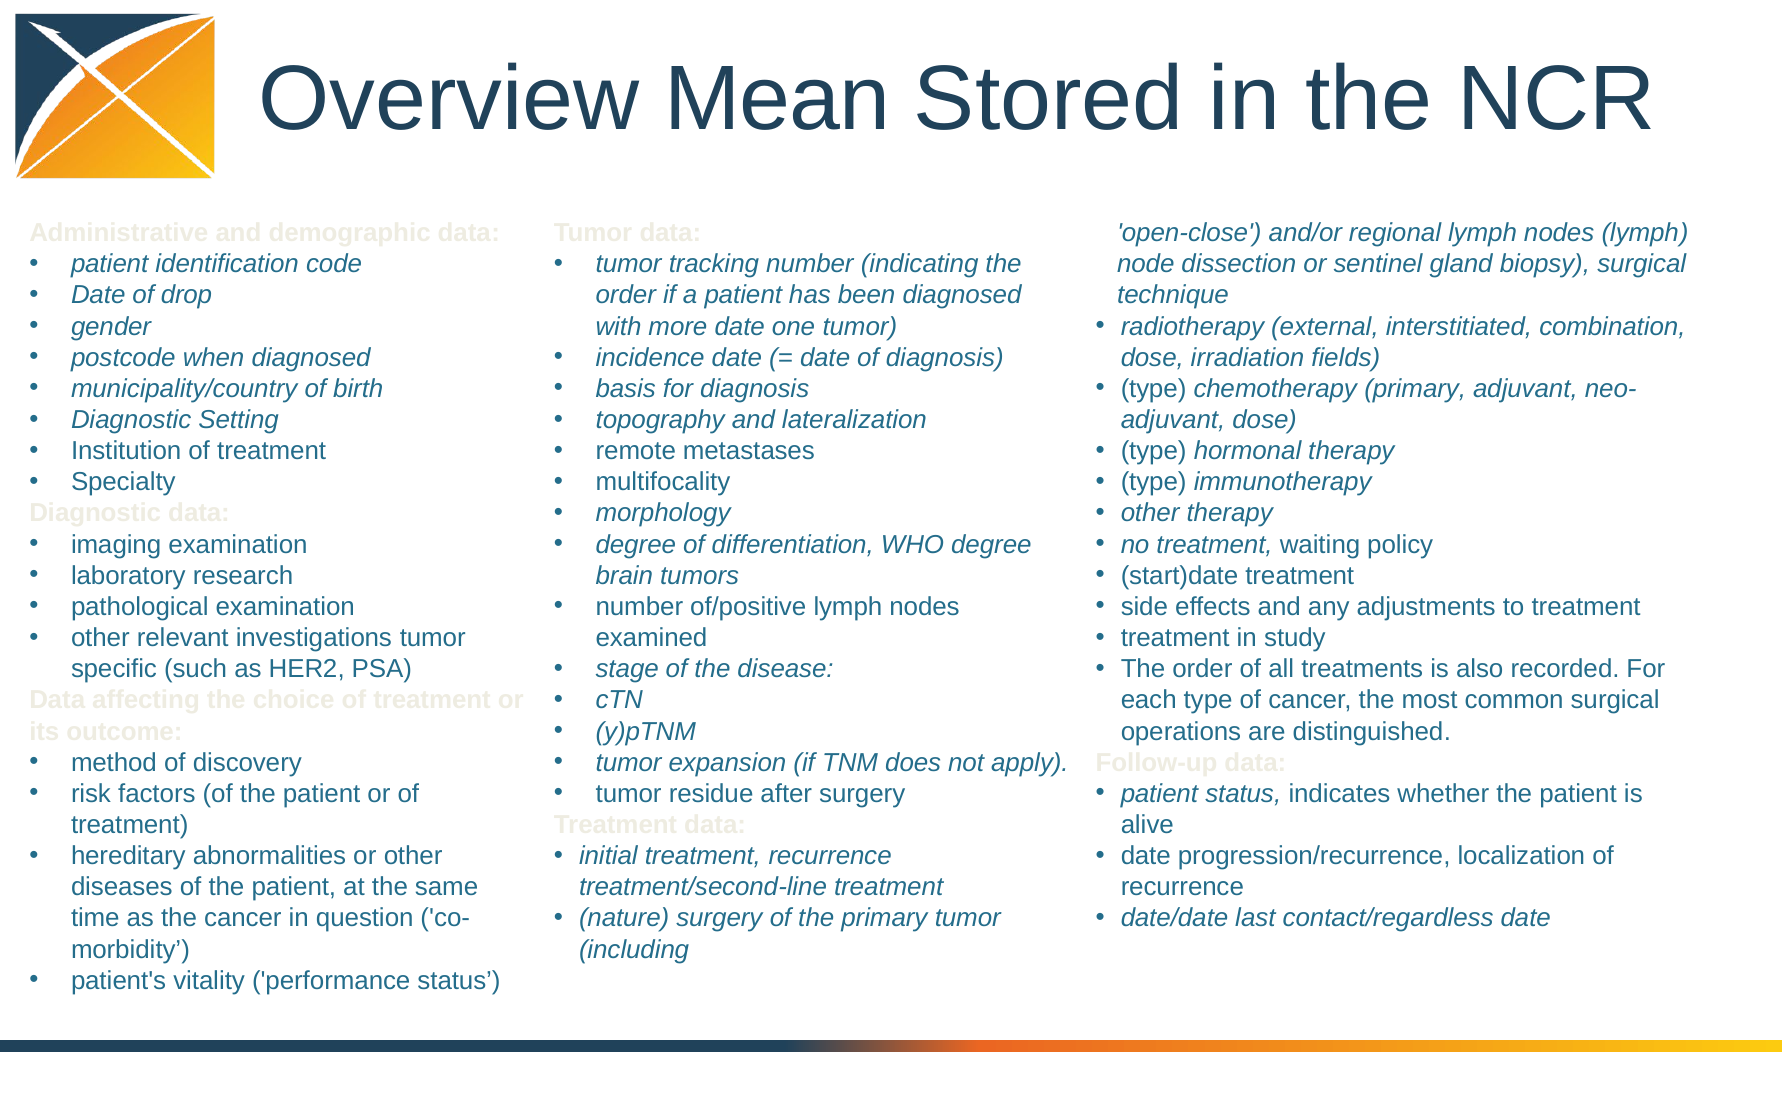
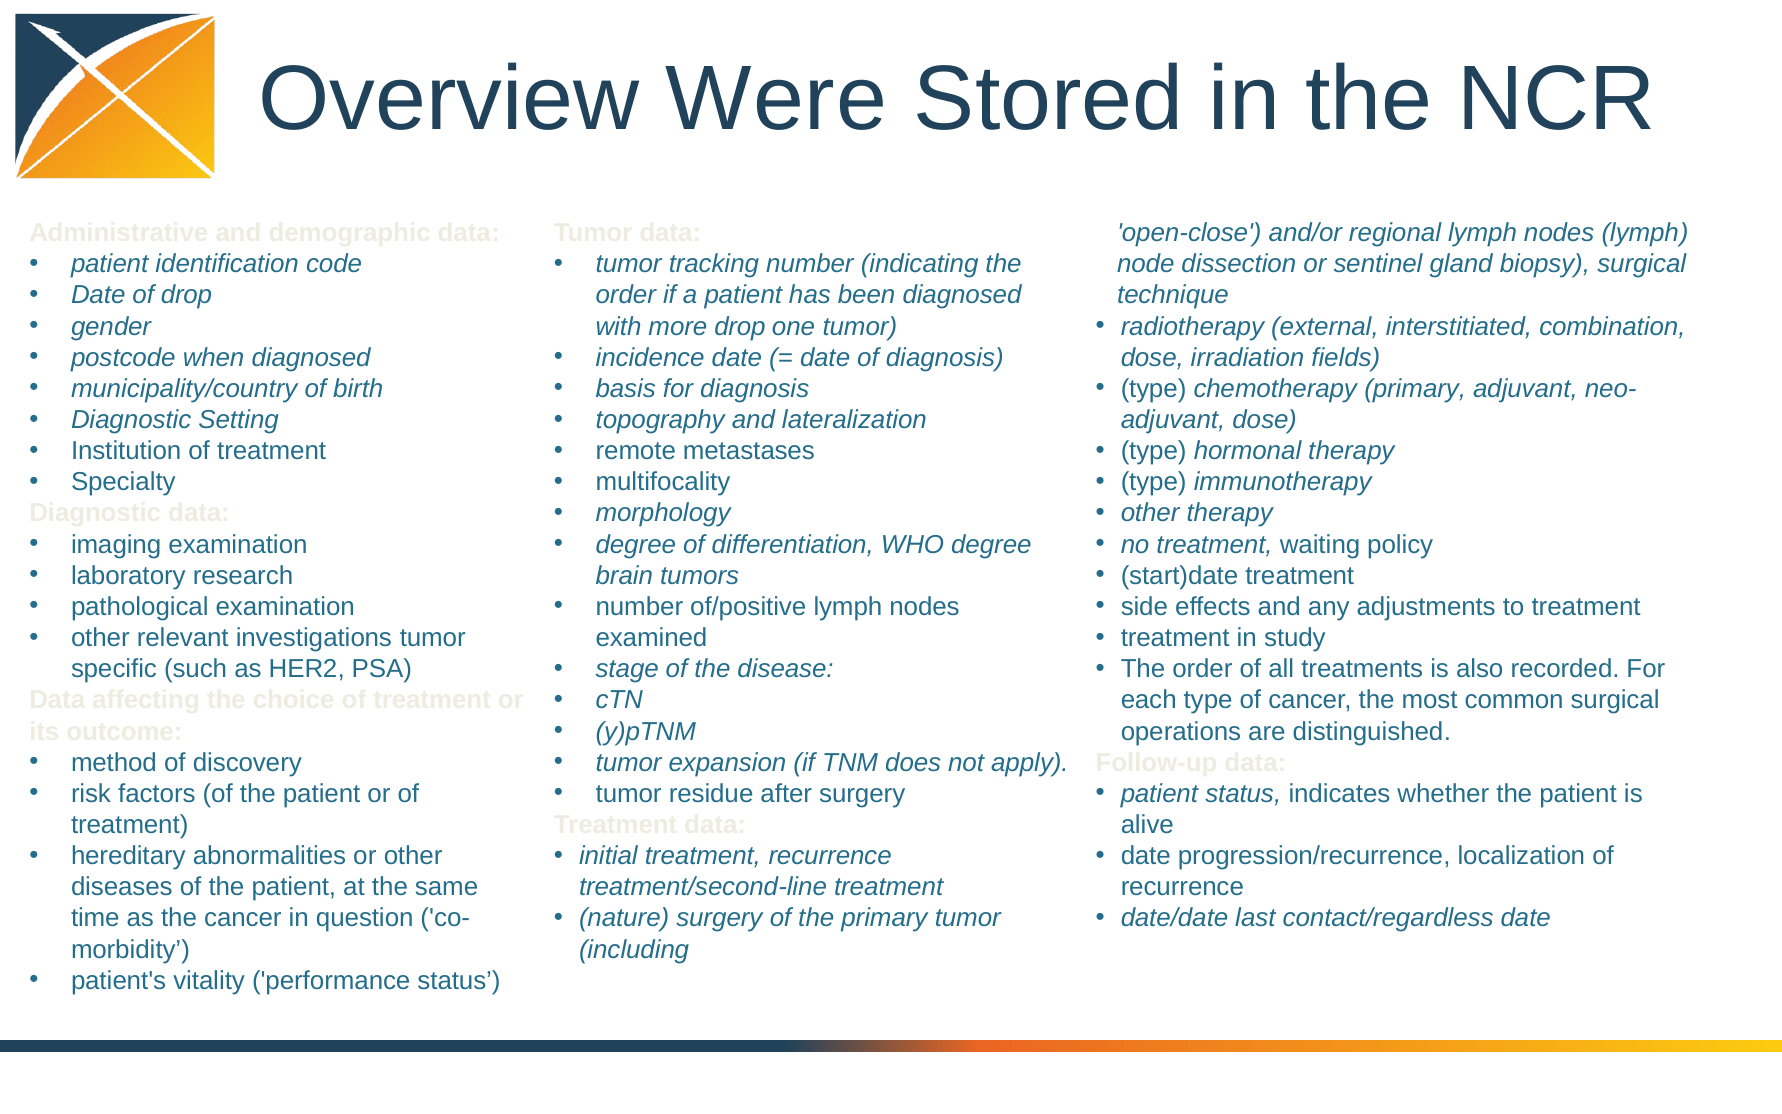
Mean: Mean -> Were
more date: date -> drop
